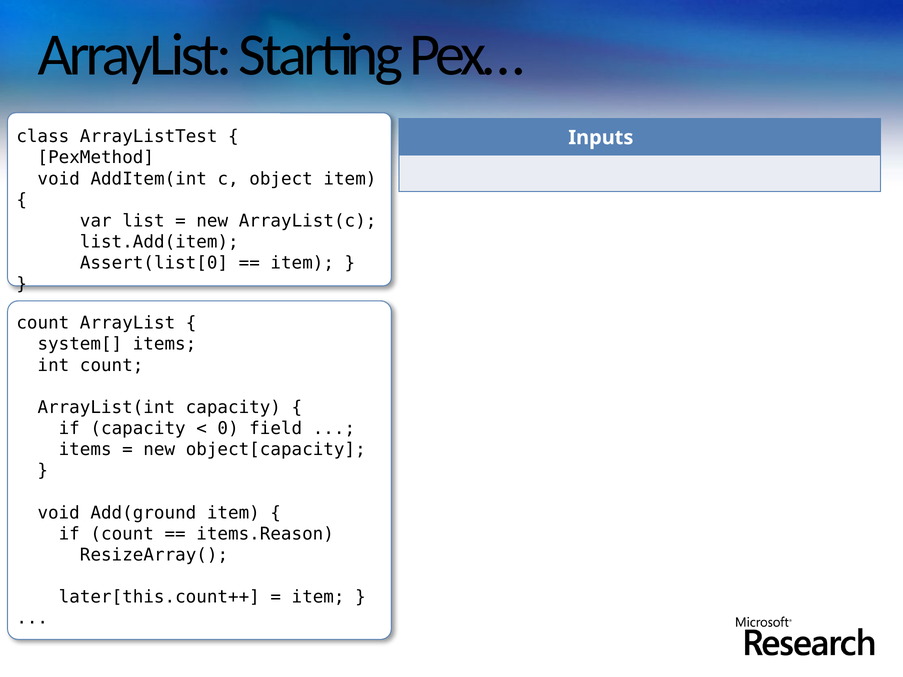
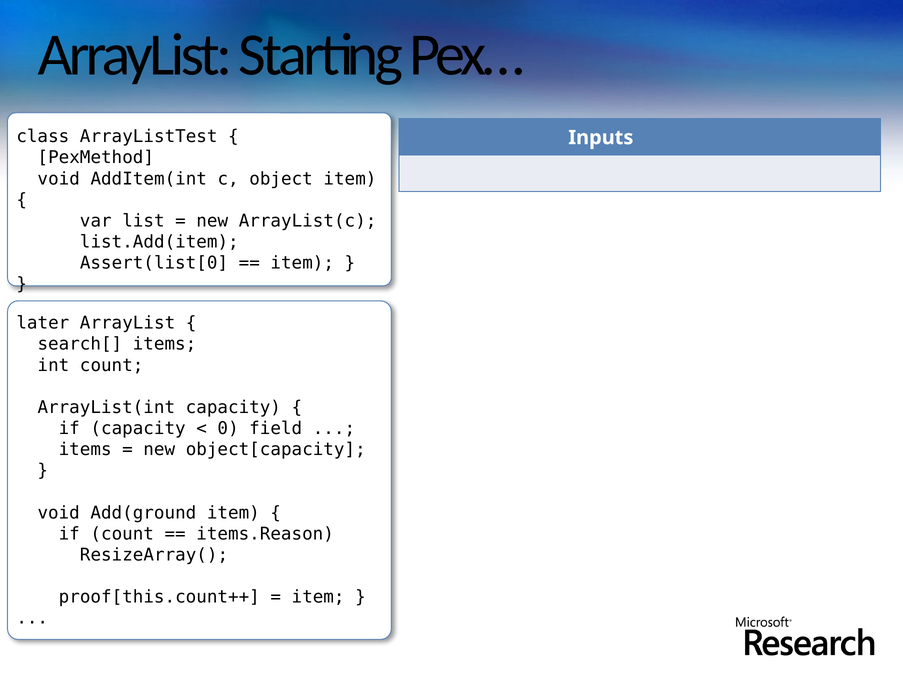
count at (43, 323): count -> later
system[: system[ -> search[
later[this.count++: later[this.count++ -> proof[this.count++
